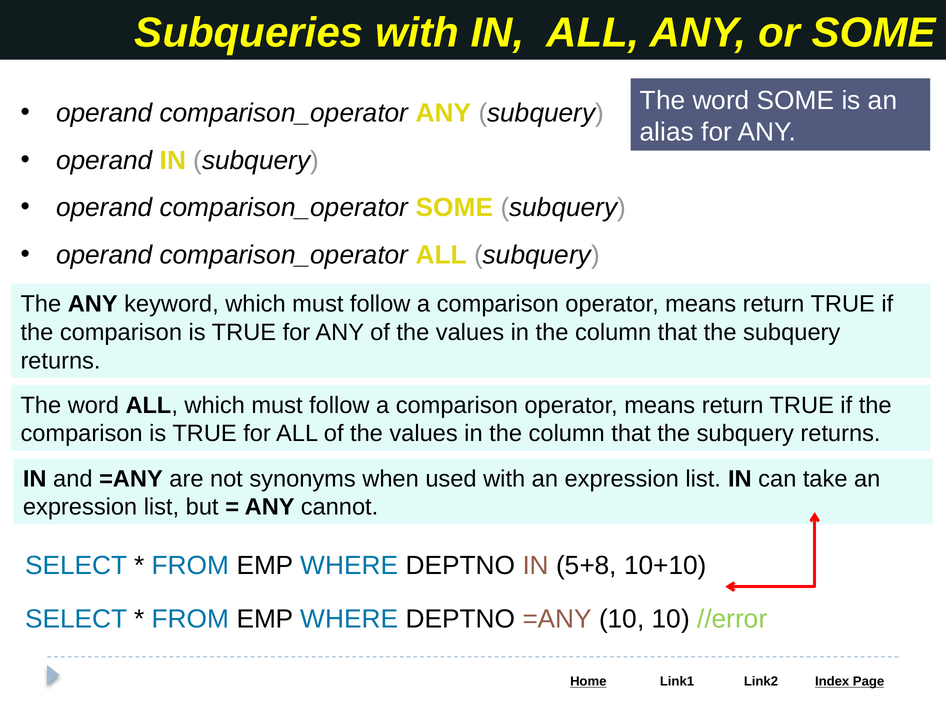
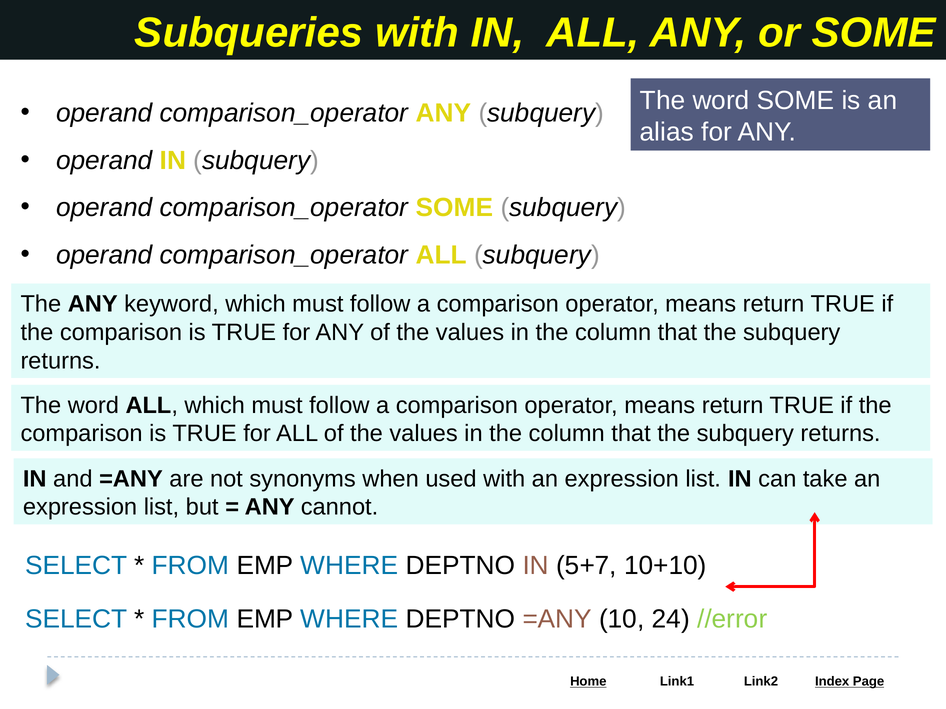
5+8: 5+8 -> 5+7
10 10: 10 -> 24
